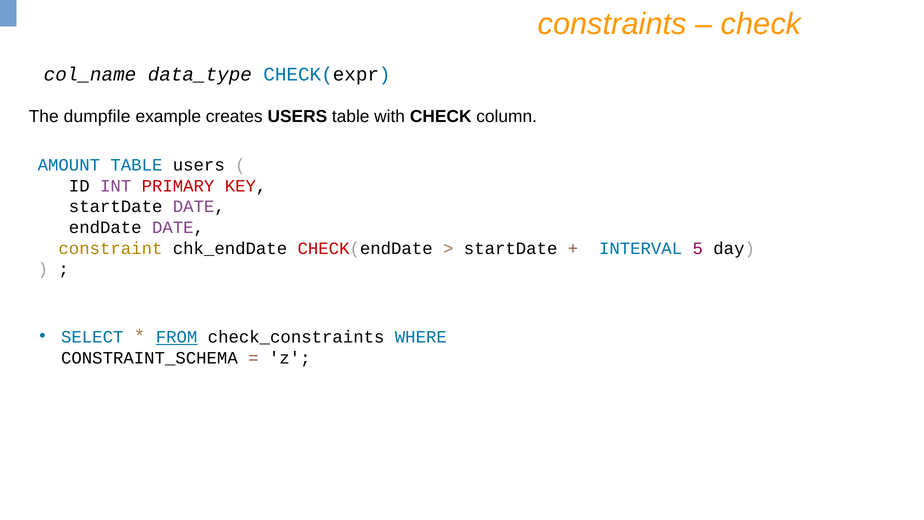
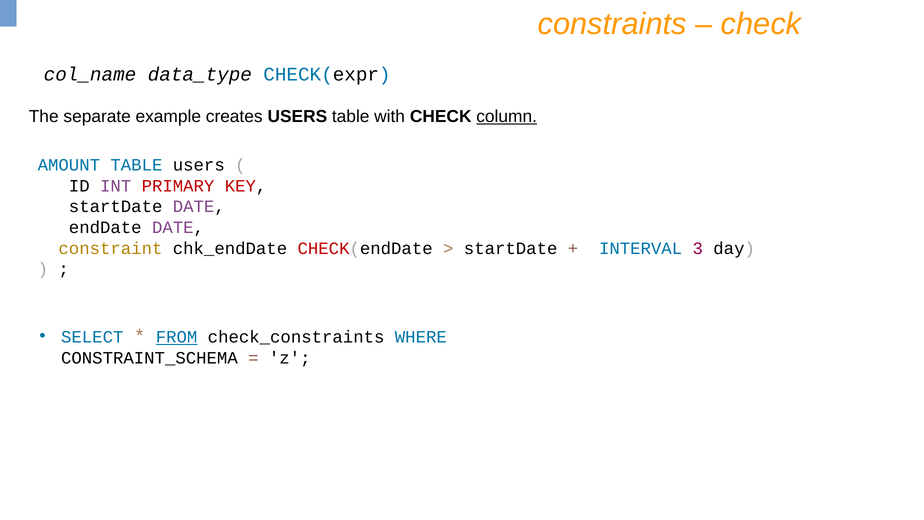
dumpfile: dumpfile -> separate
column underline: none -> present
5: 5 -> 3
